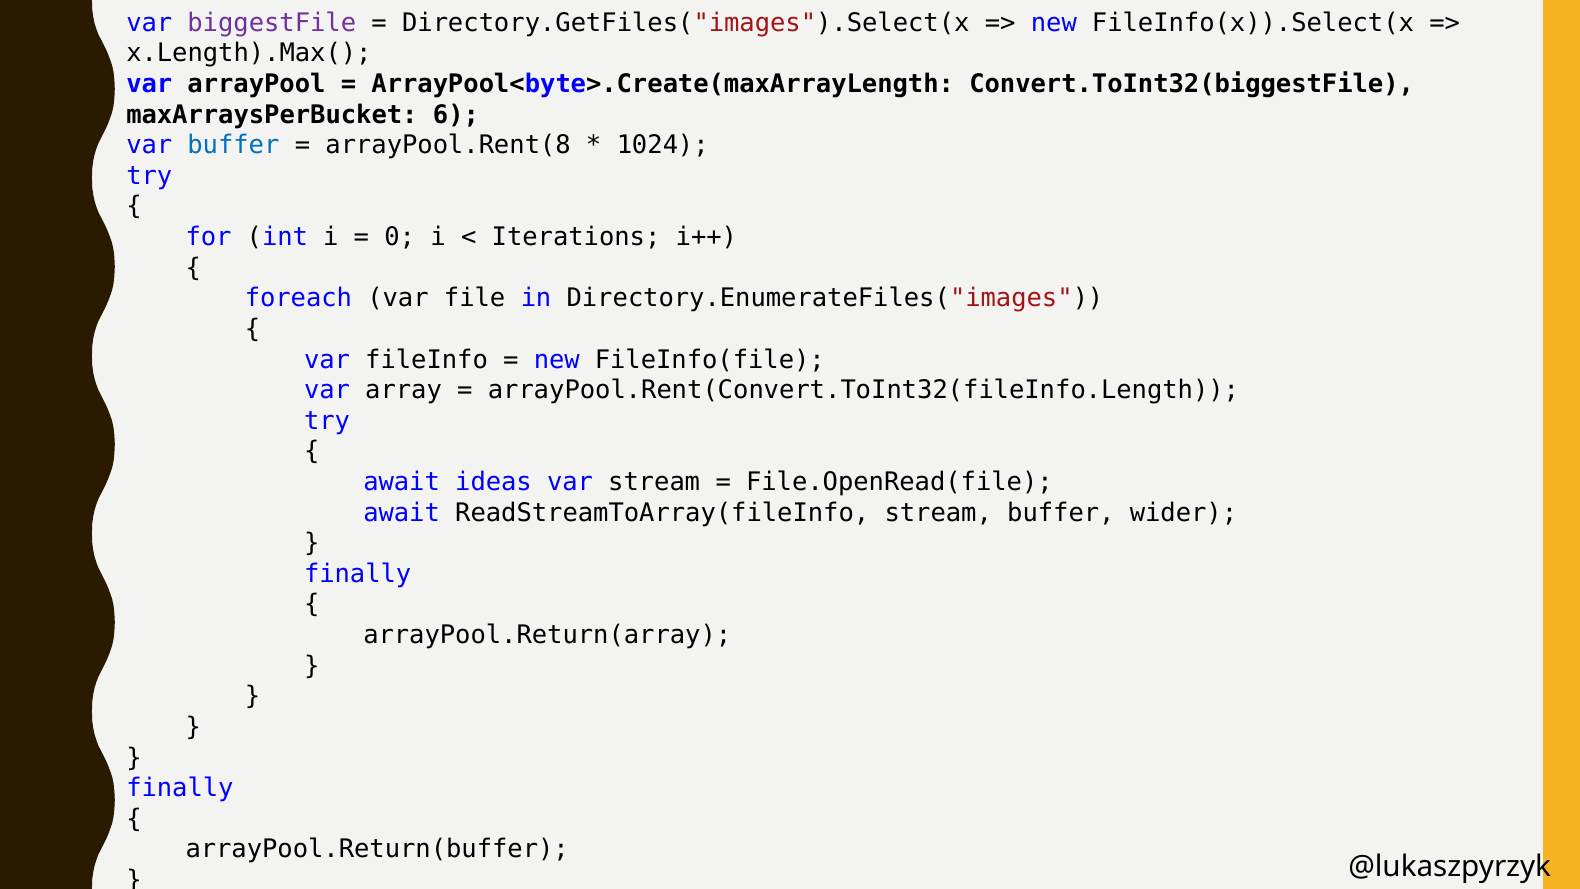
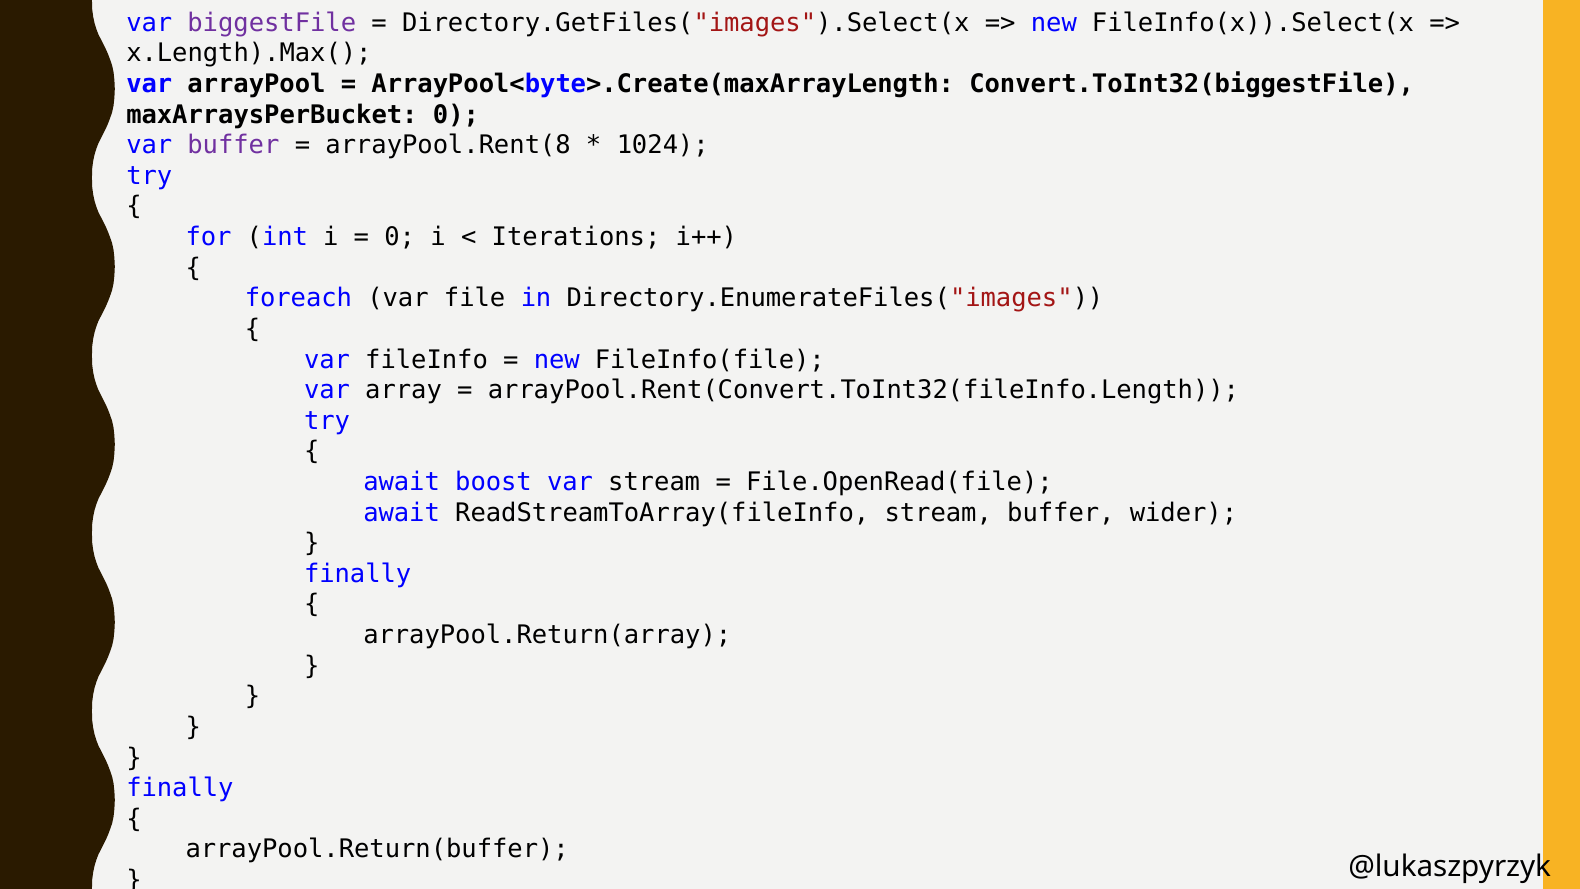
maxArraysPerBucket 6: 6 -> 0
buffer at (233, 145) colour: blue -> purple
ideas: ideas -> boost
